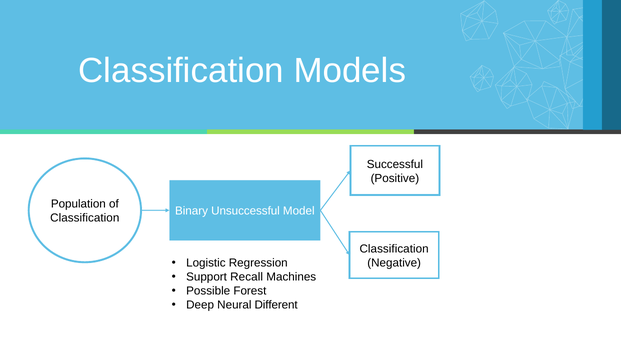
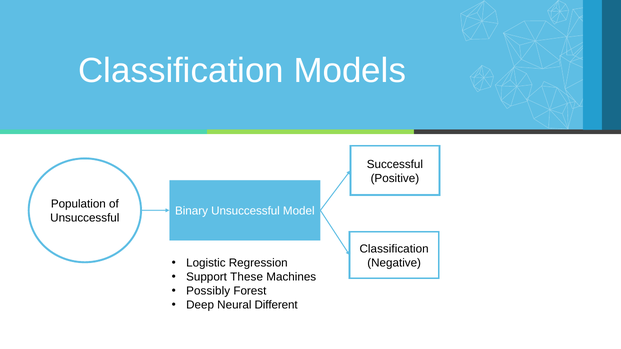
Classification at (85, 218): Classification -> Unsuccessful
Recall: Recall -> These
Possible: Possible -> Possibly
